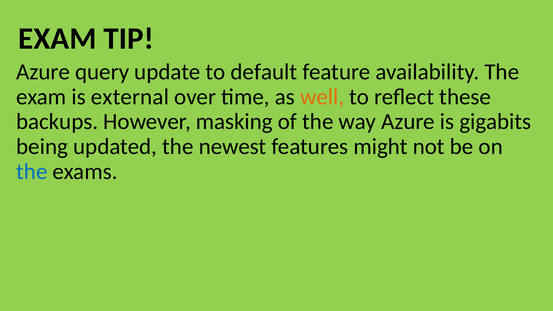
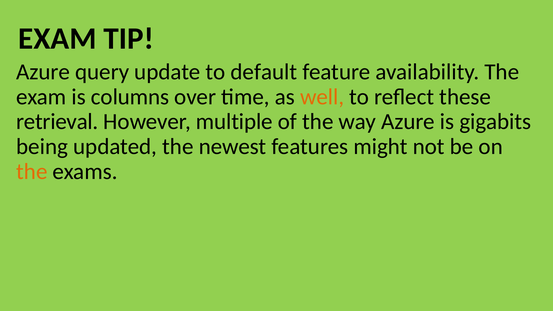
external: external -> columns
backups: backups -> retrieval
masking: masking -> multiple
the at (32, 171) colour: blue -> orange
